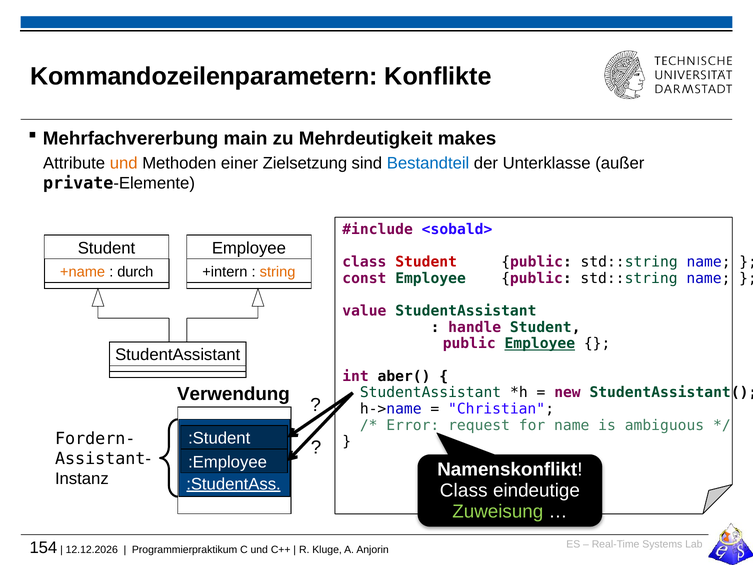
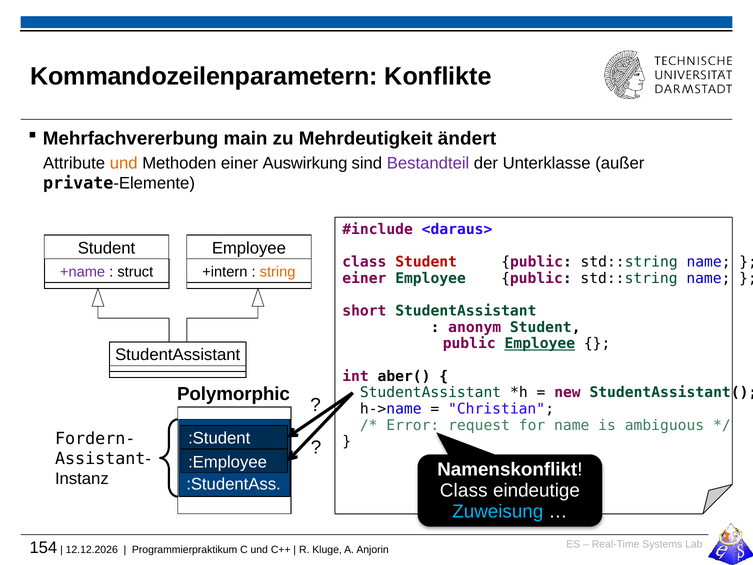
makes: makes -> ändert
Zielsetzung: Zielsetzung -> Auswirkung
Bestandteil colour: blue -> purple
<sobald>: <sobald> -> <daraus>
+name colour: orange -> purple
durch: durch -> struct
const at (364, 278): const -> einer
value: value -> short
handle: handle -> anonym
Verwendung: Verwendung -> Polymorphic
:StudentAss underline: present -> none
Zuweisung colour: light green -> light blue
